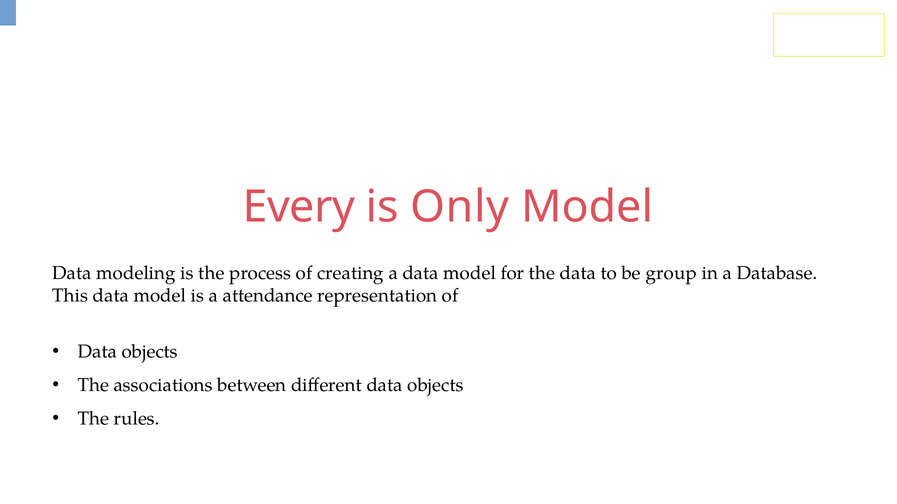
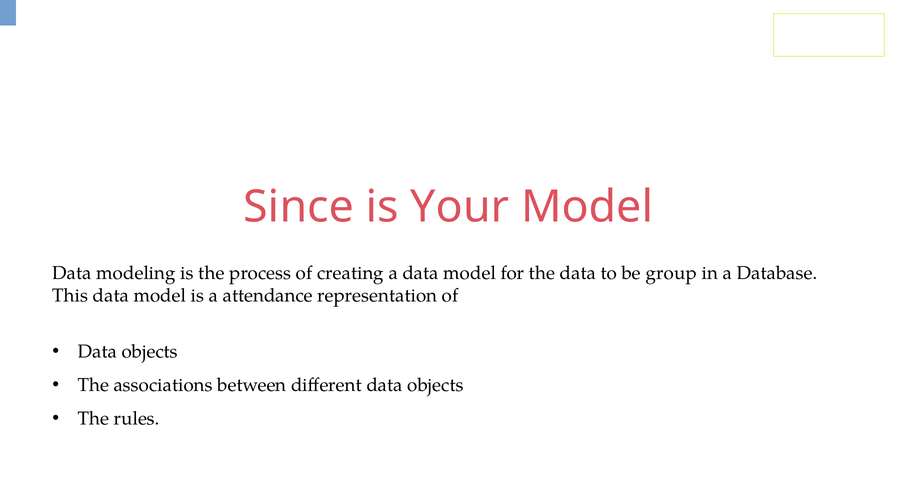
Every: Every -> Since
Only: Only -> Your
